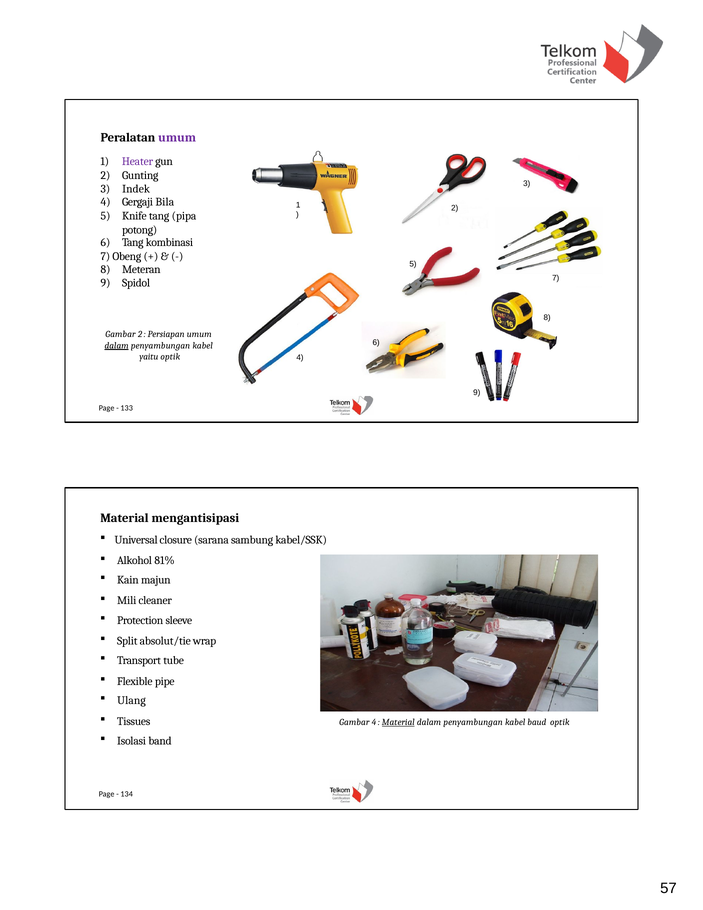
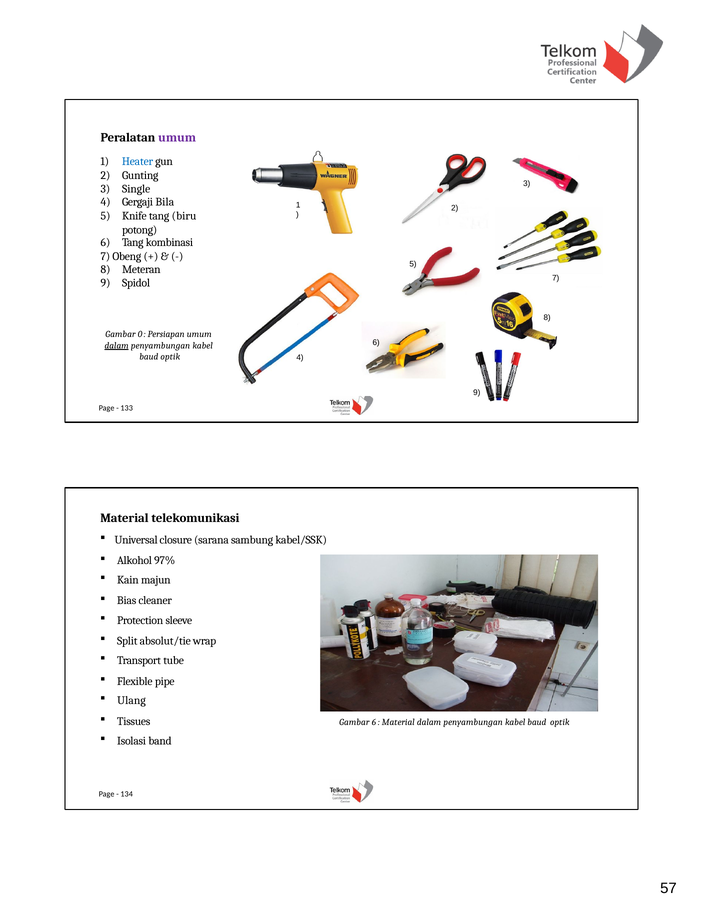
Heater colour: purple -> blue
Indek: Indek -> Single
pipa: pipa -> biru
Gambar 2: 2 -> 0
yaitu at (149, 357): yaitu -> baud
mengantisipasi: mengantisipasi -> telekomunikasi
81%: 81% -> 97%
Mili: Mili -> Bias
Gambar 4: 4 -> 6
Material at (398, 722) underline: present -> none
